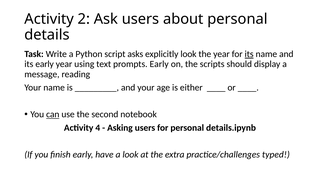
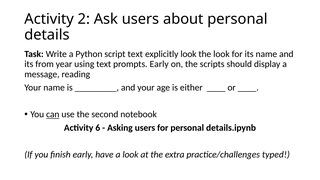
script asks: asks -> text
the year: year -> look
its at (249, 54) underline: present -> none
its early: early -> from
4: 4 -> 6
